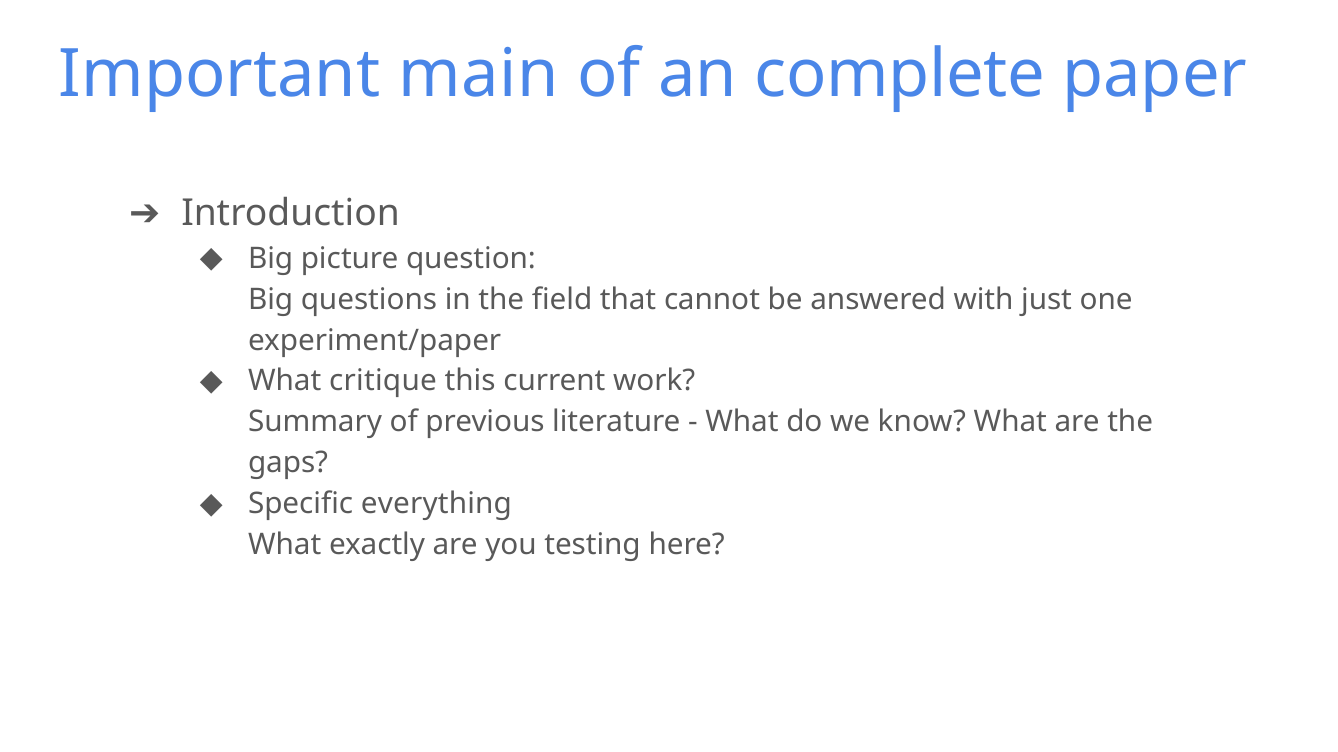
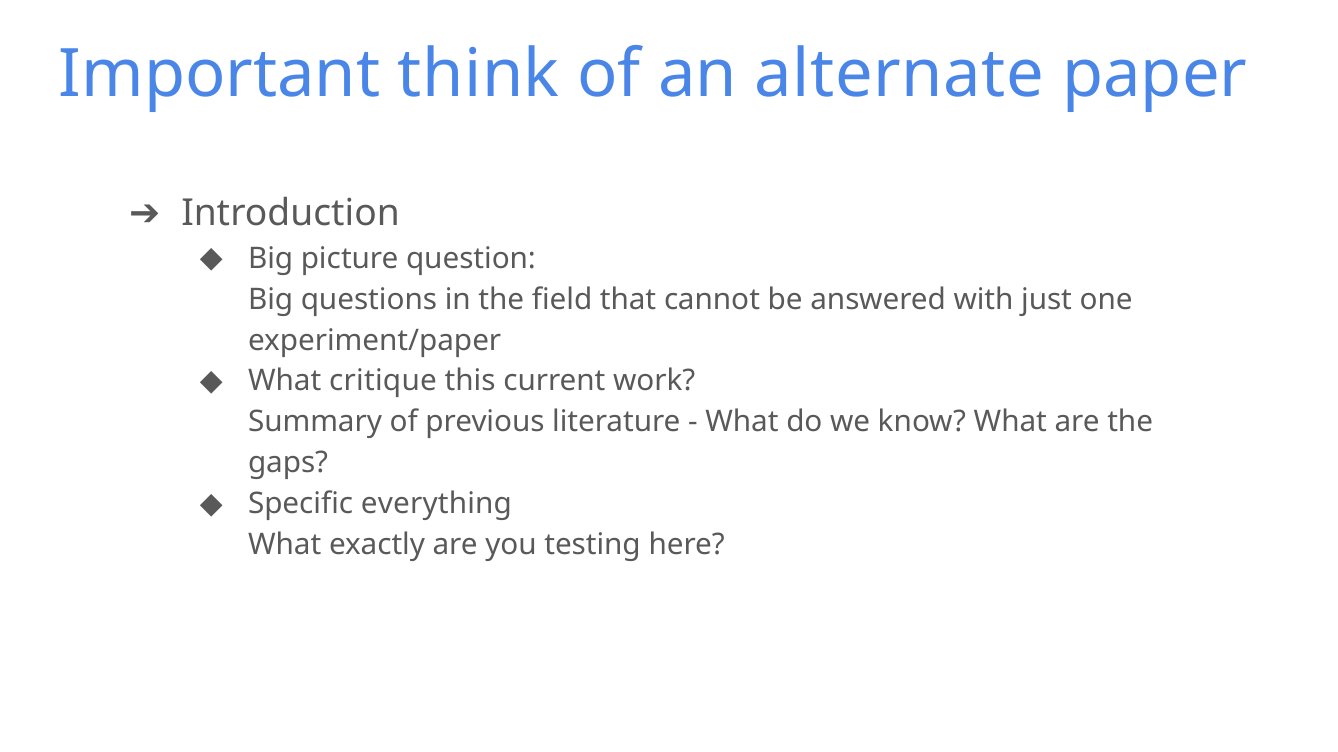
main: main -> think
complete: complete -> alternate
